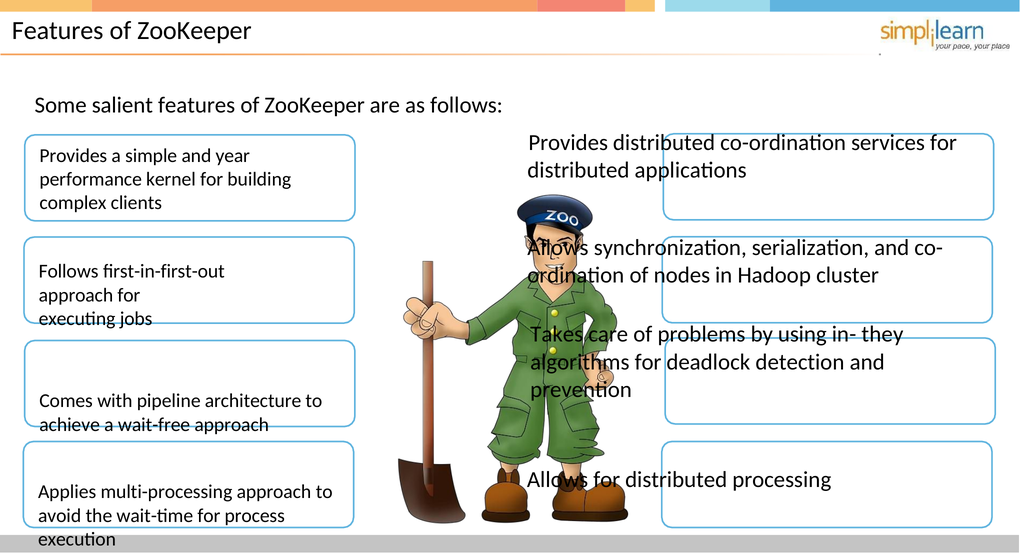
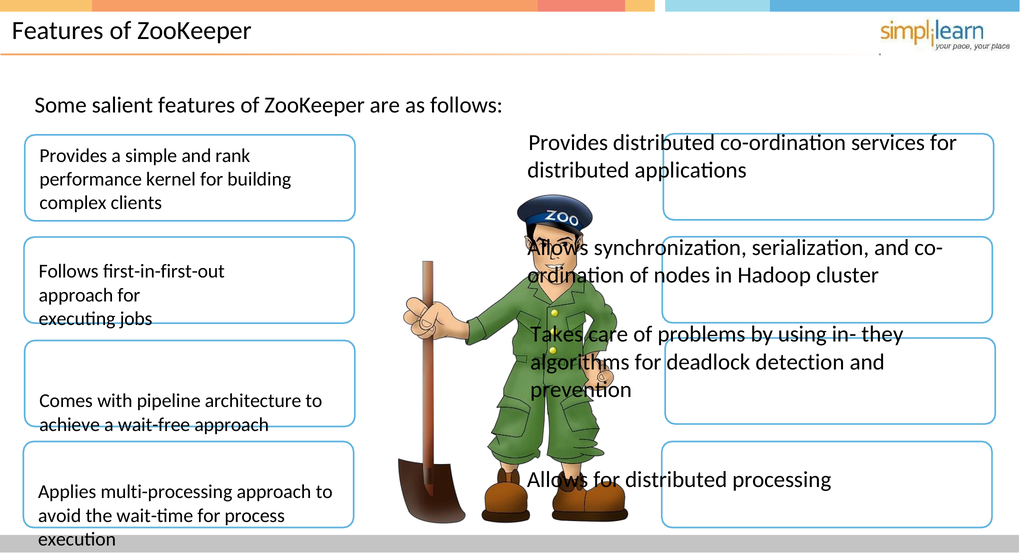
year: year -> rank
